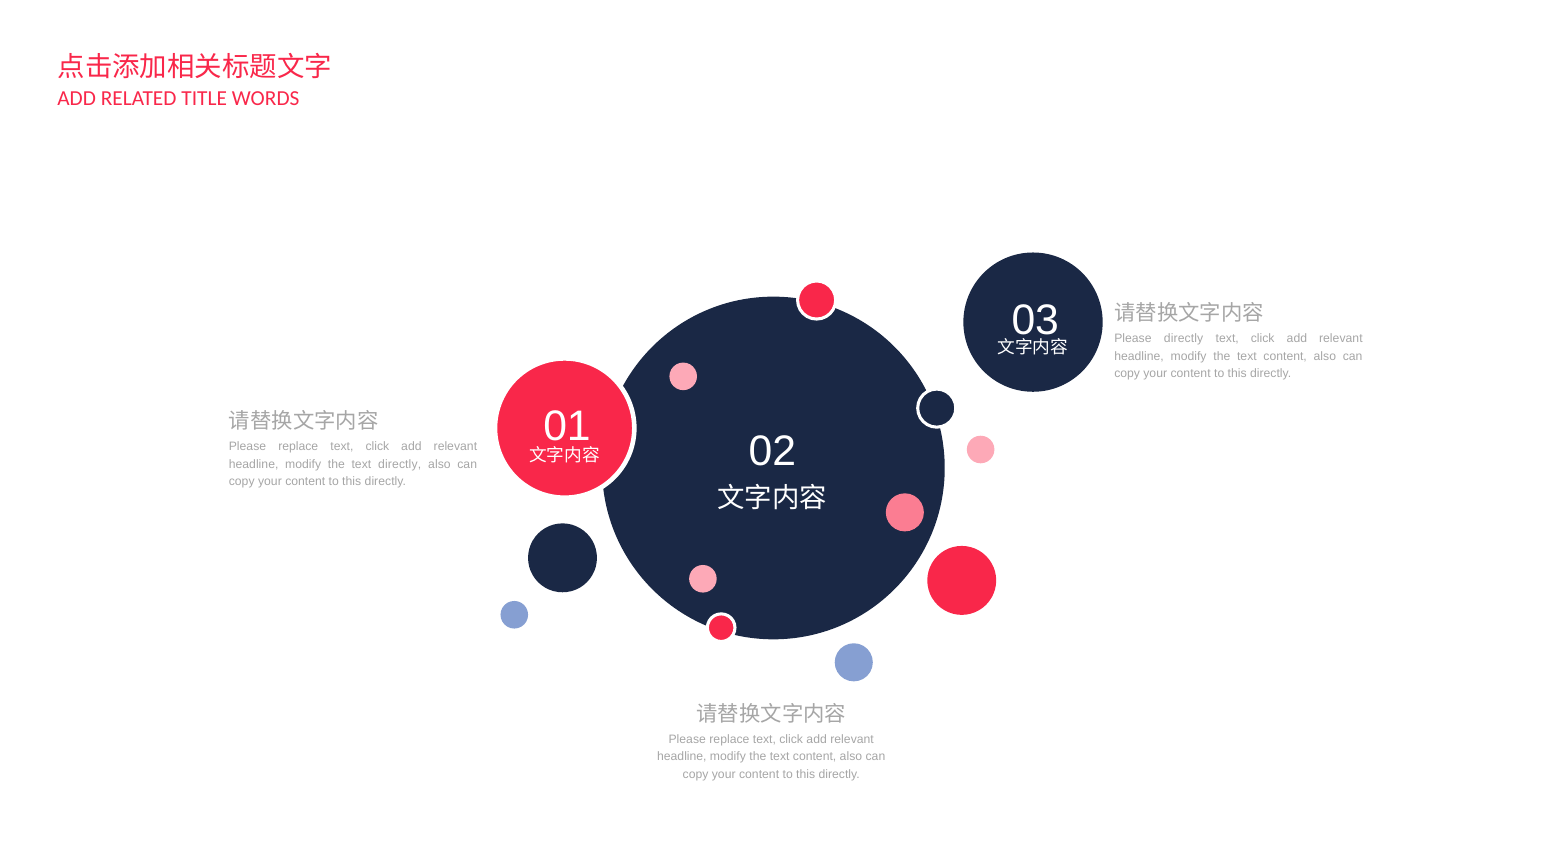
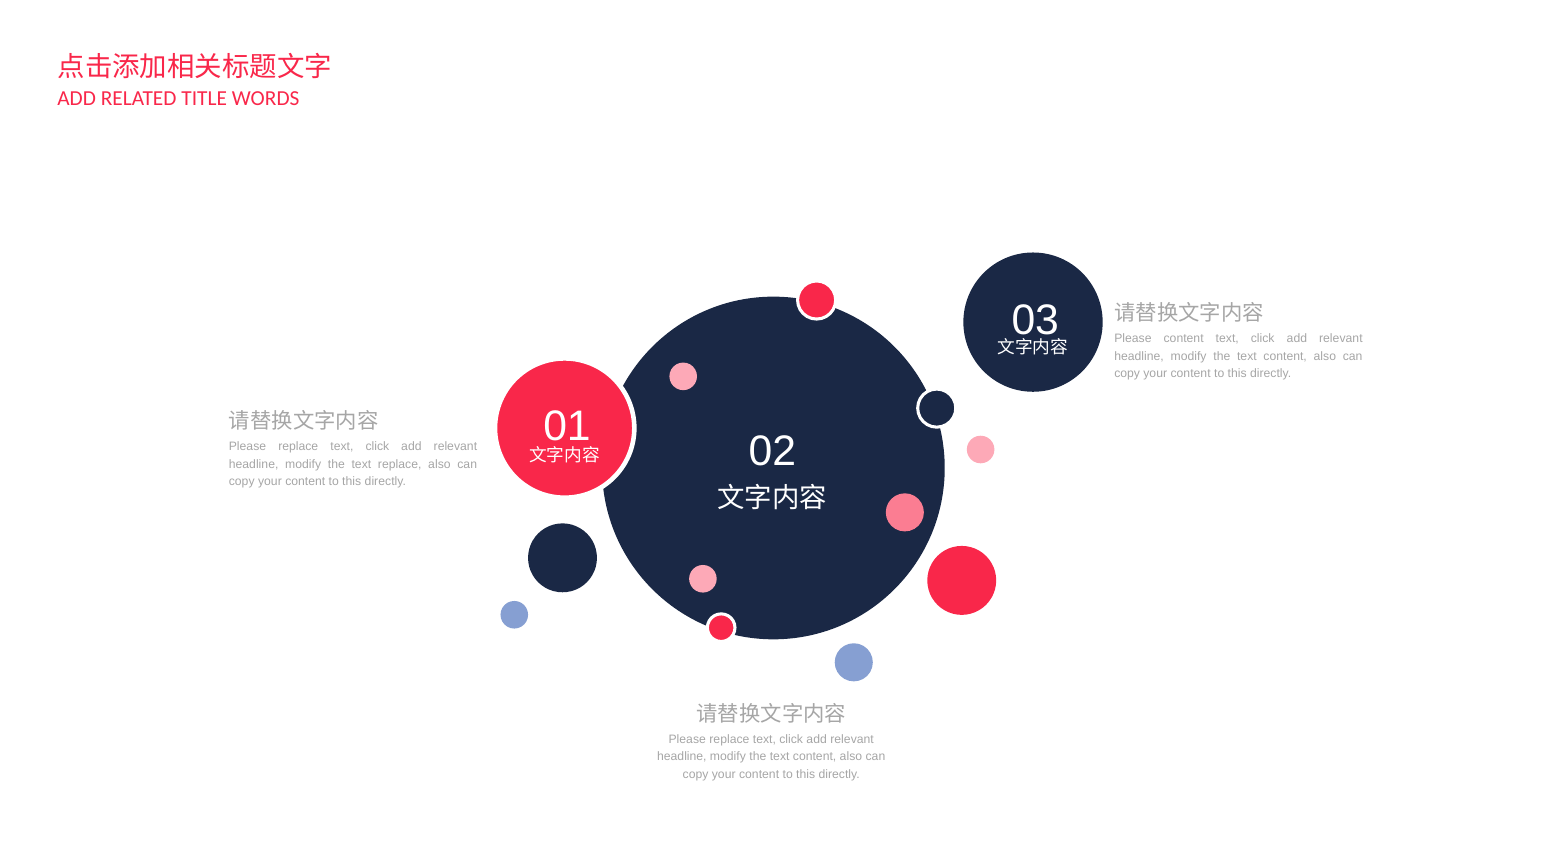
Please directly: directly -> content
text directly: directly -> replace
